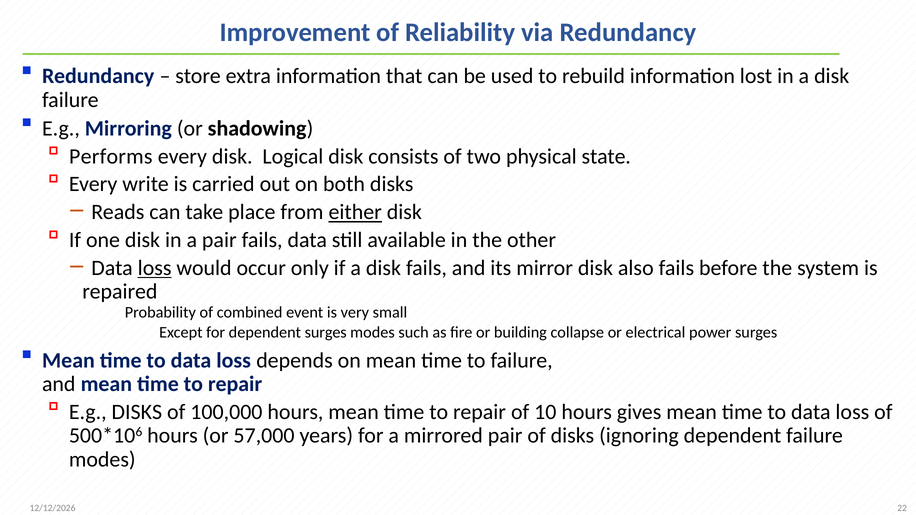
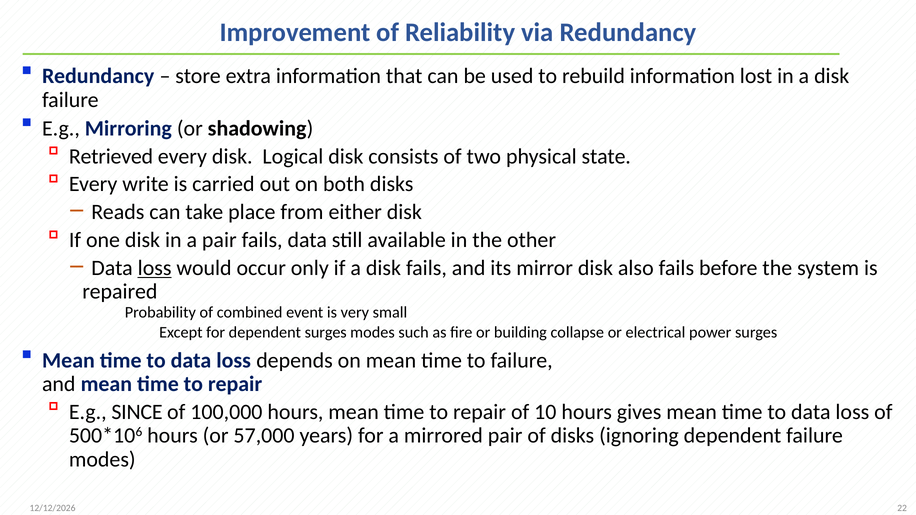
Performs: Performs -> Retrieved
either underline: present -> none
E.g DISKS: DISKS -> SINCE
